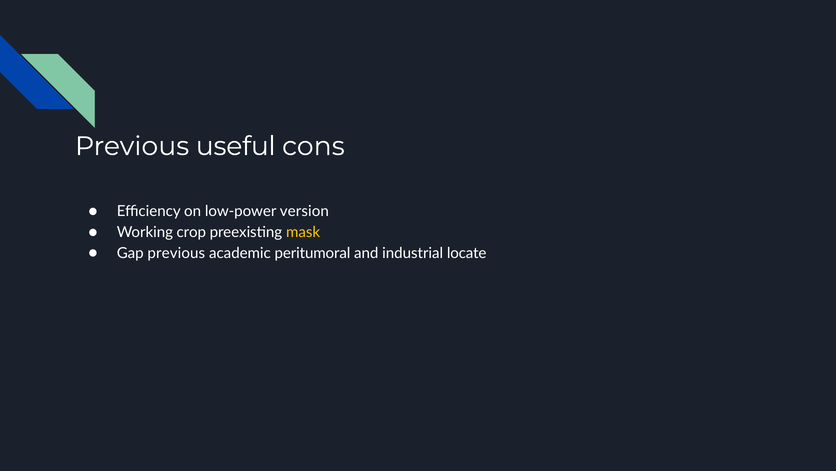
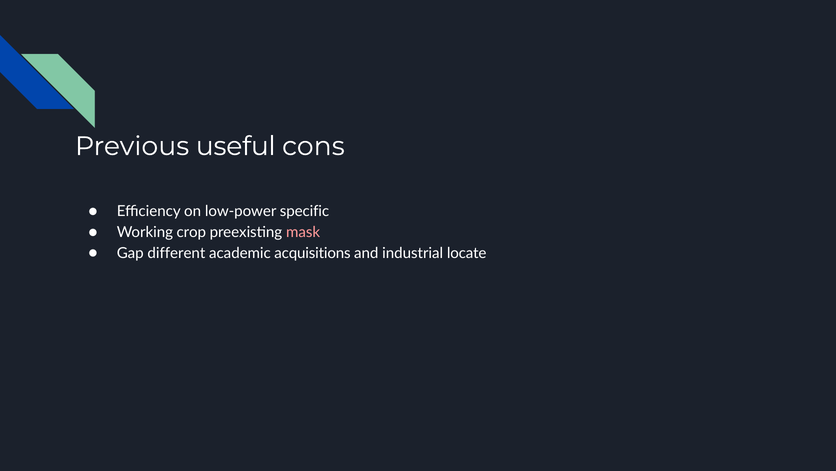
version: version -> specific
mask colour: yellow -> pink
Gap previous: previous -> different
peritumoral: peritumoral -> acquisitions
